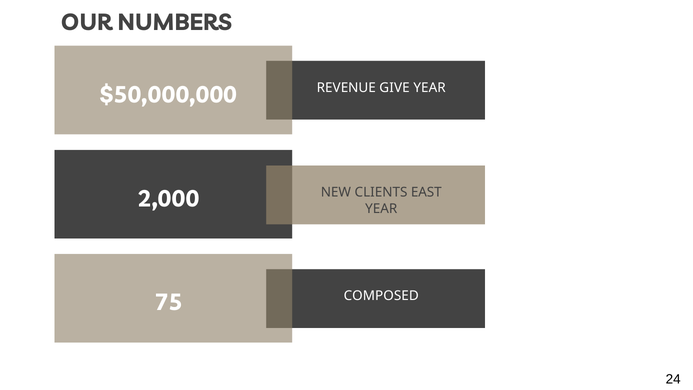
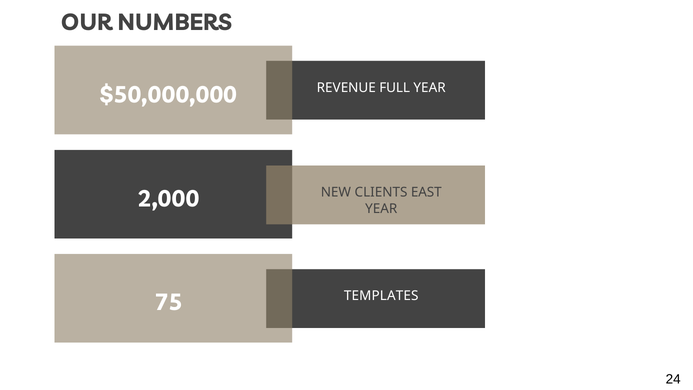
GIVE: GIVE -> FULL
COMPOSED: COMPOSED -> TEMPLATES
